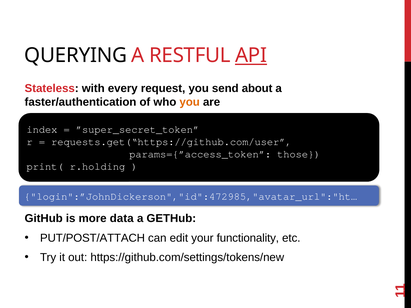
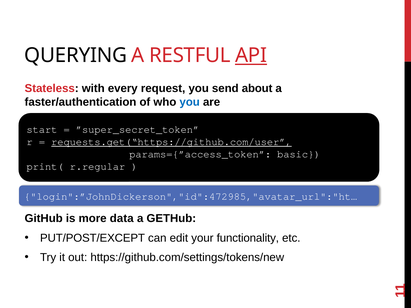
you at (190, 102) colour: orange -> blue
index: index -> start
requests.get(“https://github.com/user underline: none -> present
those: those -> basic
r.holding: r.holding -> r.regular
PUT/POST/ATTACH: PUT/POST/ATTACH -> PUT/POST/EXCEPT
